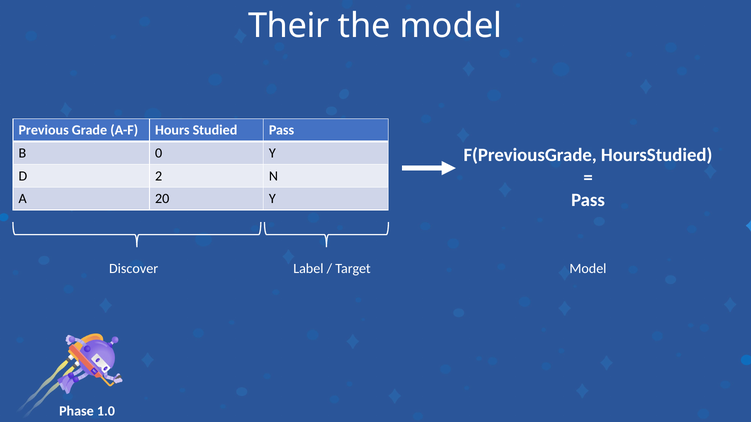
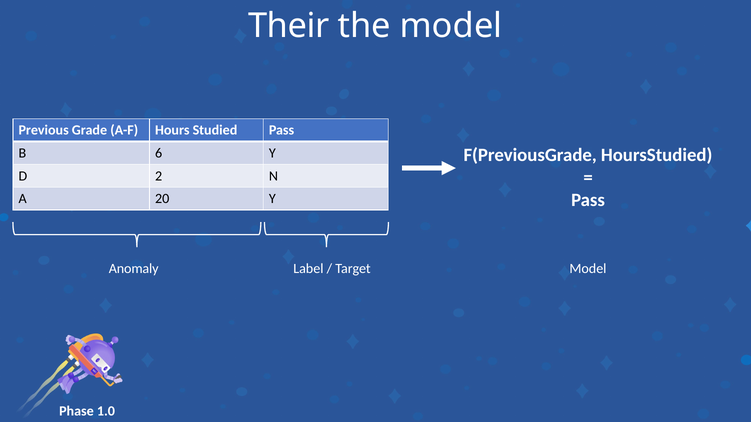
0: 0 -> 6
Discover: Discover -> Anomaly
